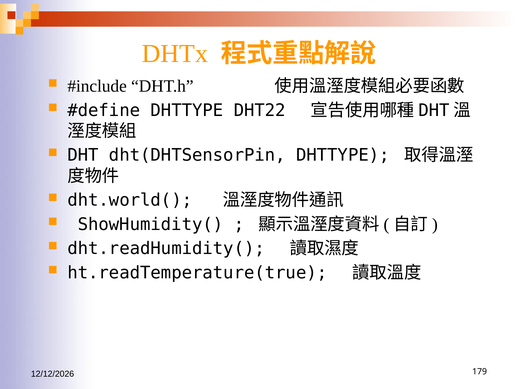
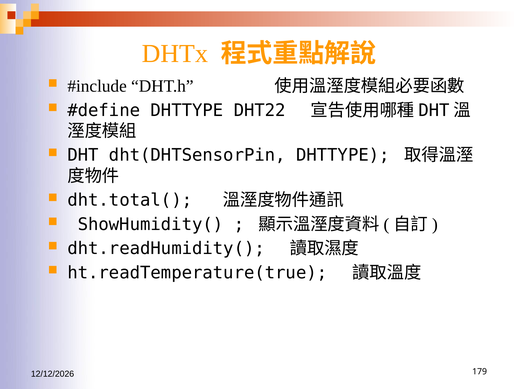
dht.world(: dht.world( -> dht.total(
